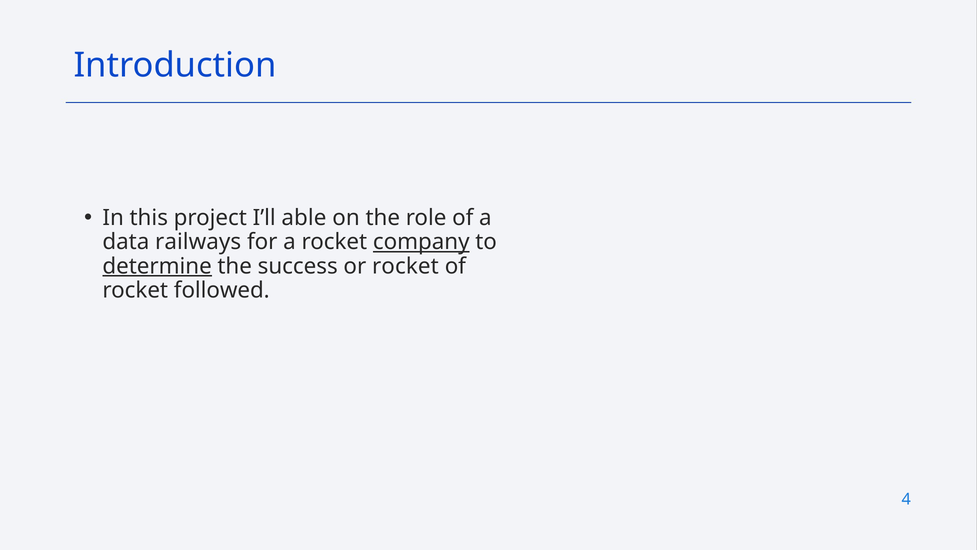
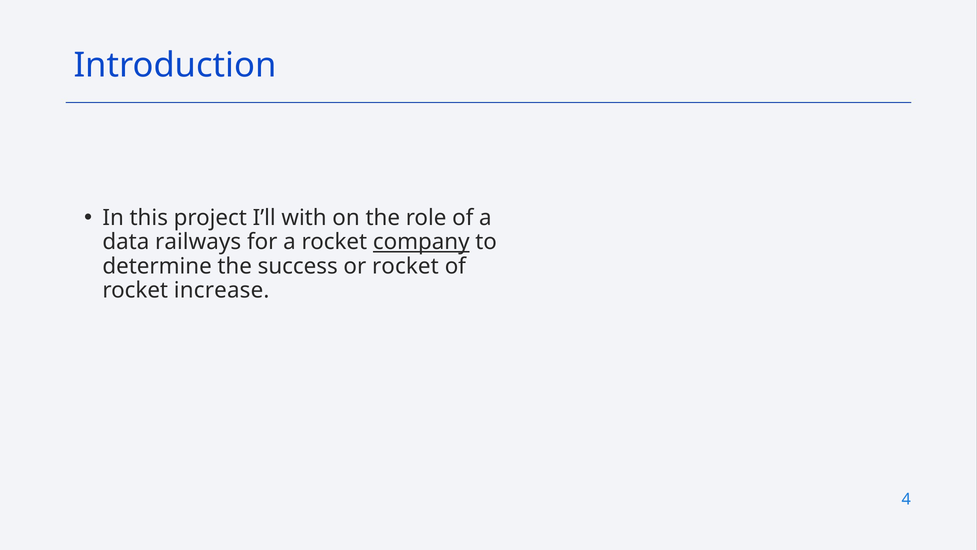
able: able -> with
determine underline: present -> none
followed: followed -> increase
